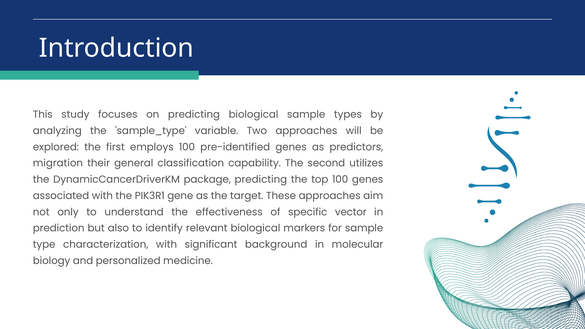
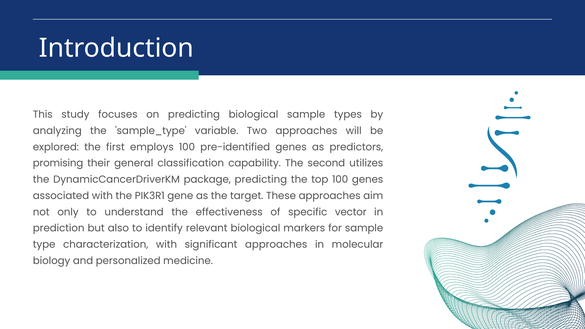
migration: migration -> promising
significant background: background -> approaches
